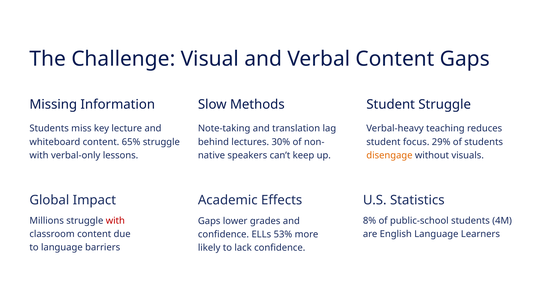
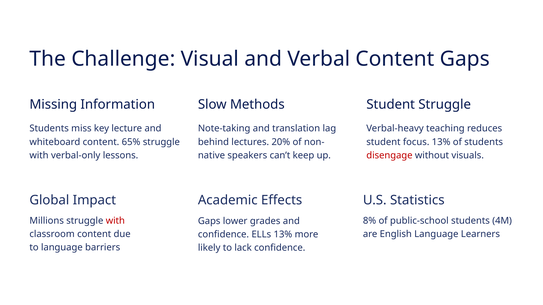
30%: 30% -> 20%
focus 29%: 29% -> 13%
disengage colour: orange -> red
ELLs 53%: 53% -> 13%
